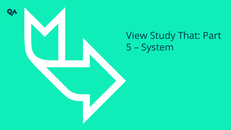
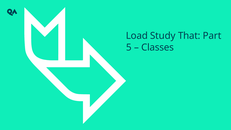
View: View -> Load
System: System -> Classes
